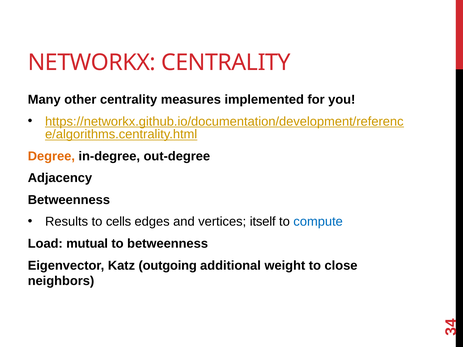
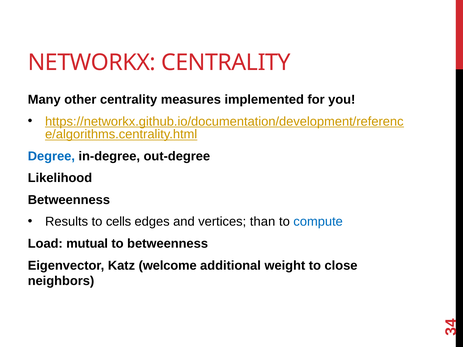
Degree colour: orange -> blue
Adjacency: Adjacency -> Likelihood
itself: itself -> than
outgoing: outgoing -> welcome
